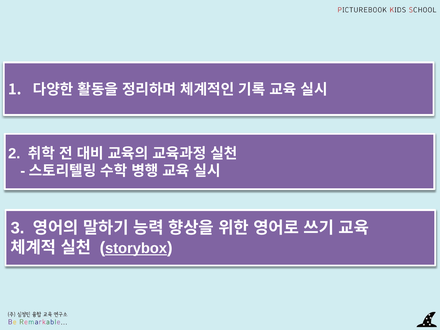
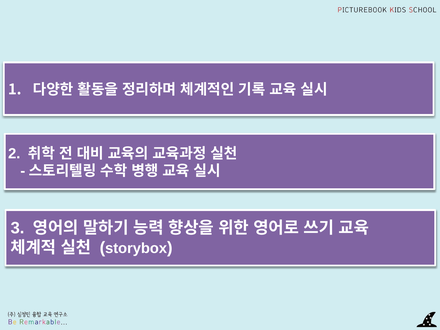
storybox underline: present -> none
